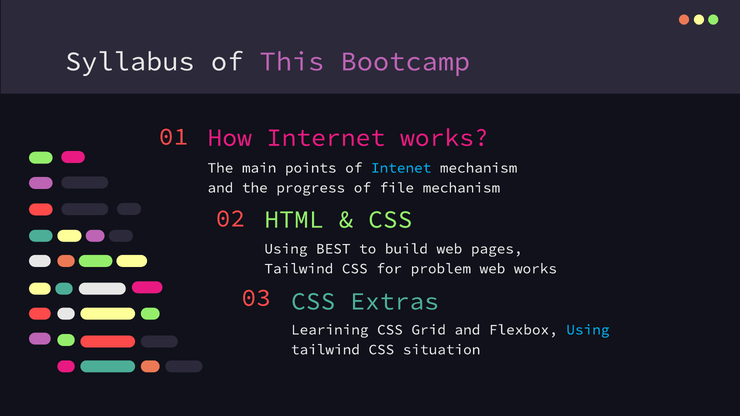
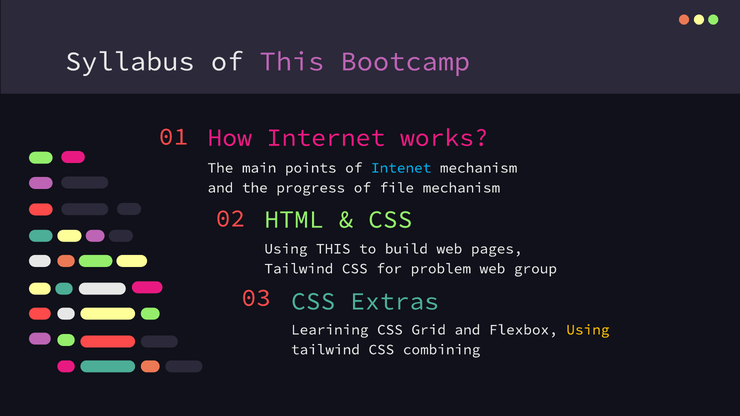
Using BEST: BEST -> THIS
web works: works -> group
Using at (588, 330) colour: light blue -> yellow
situation: situation -> combining
